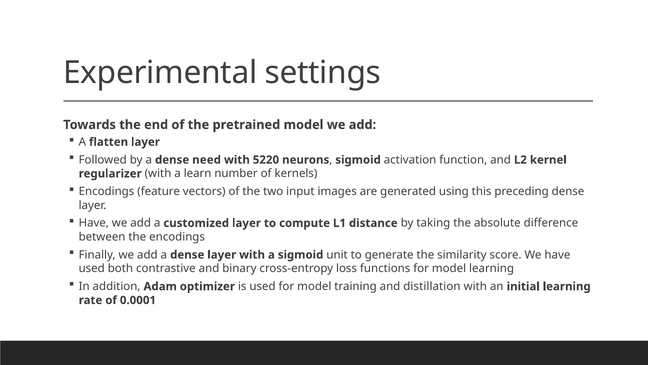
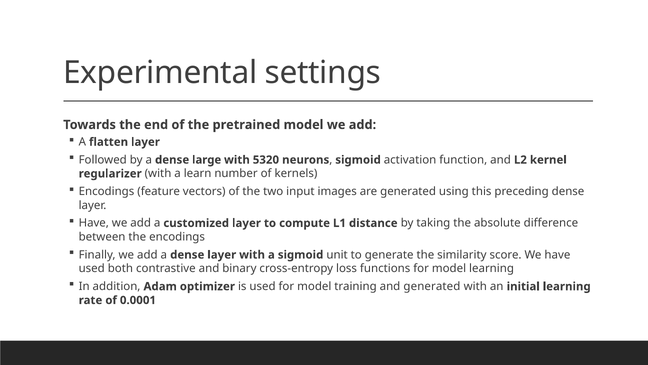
need: need -> large
5220: 5220 -> 5320
and distillation: distillation -> generated
